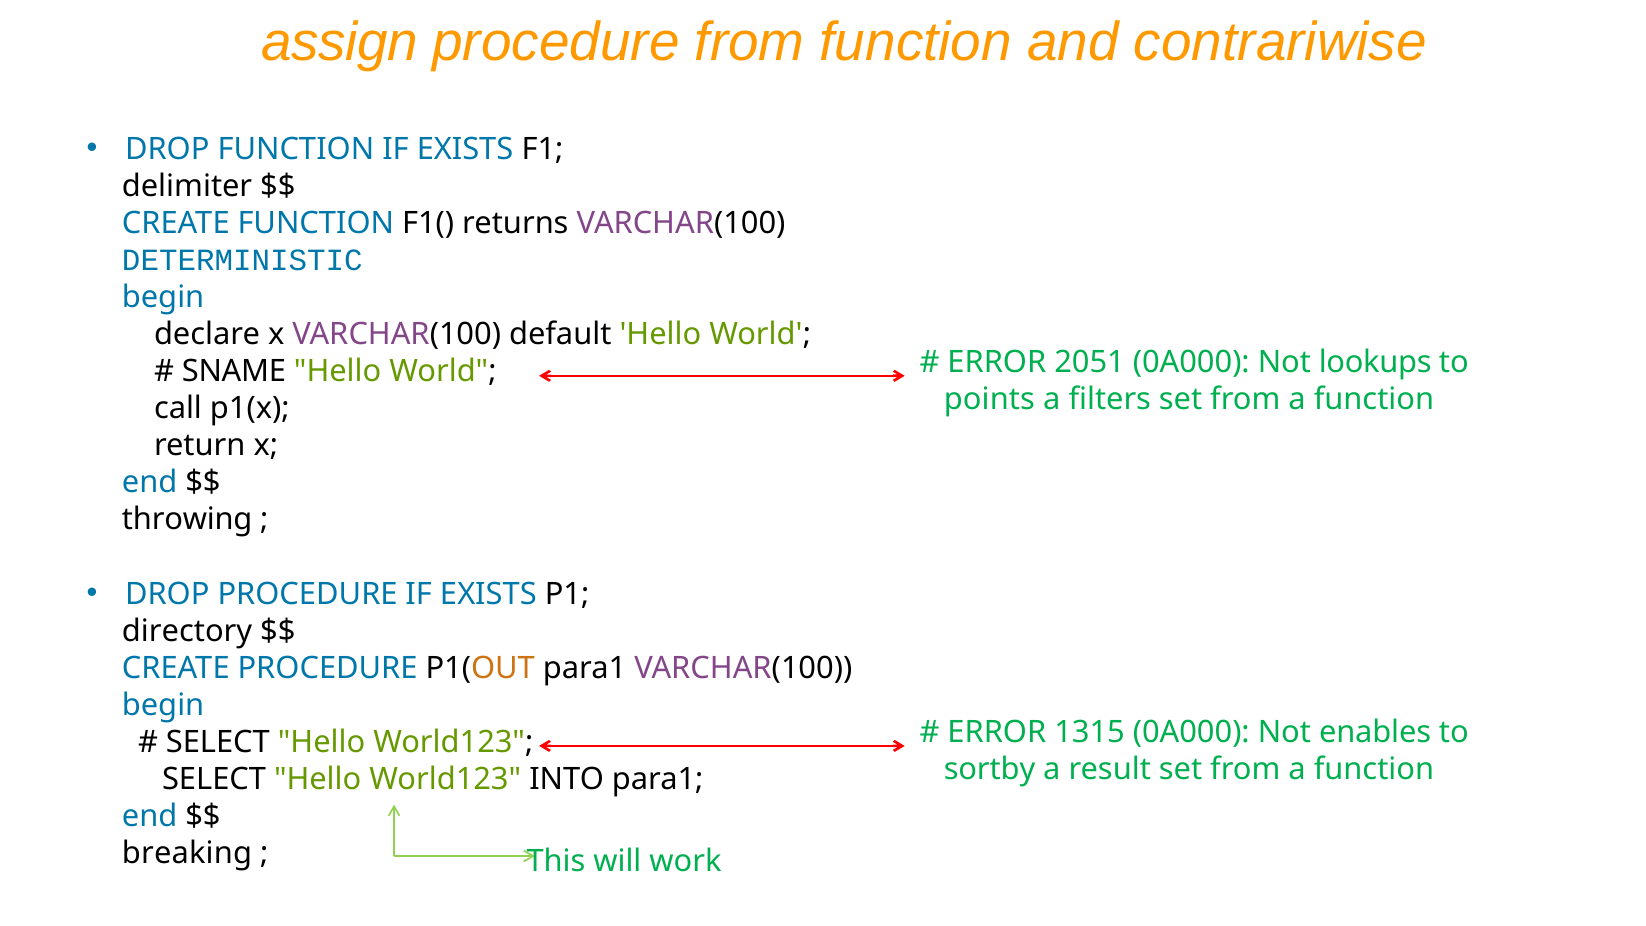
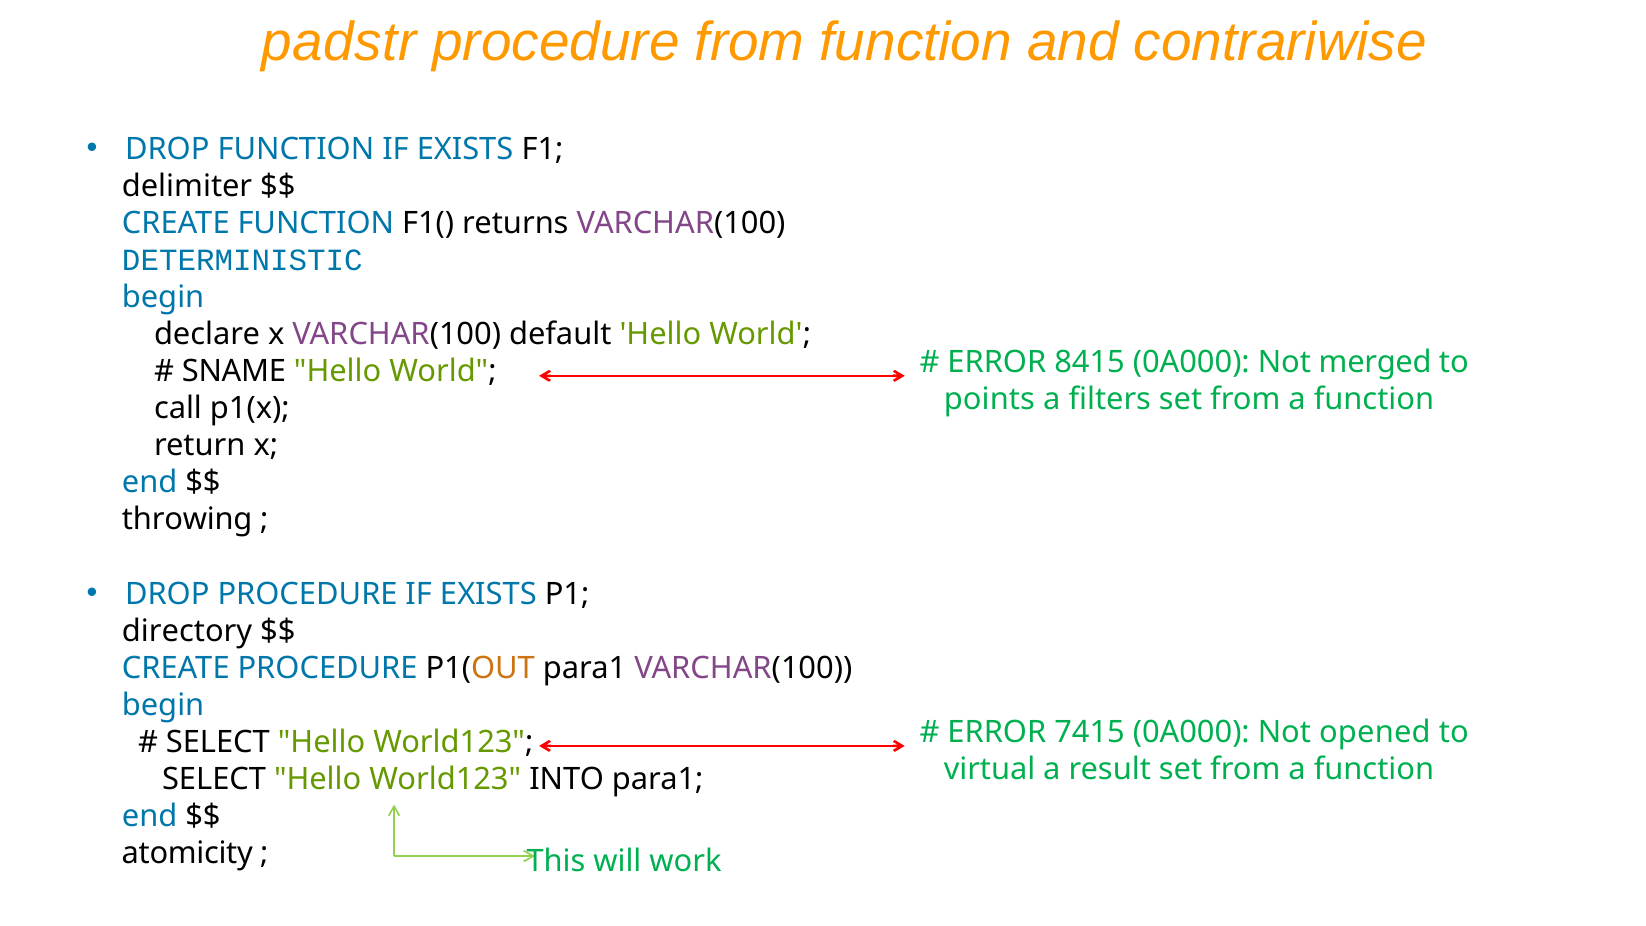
assign: assign -> padstr
2051: 2051 -> 8415
lookups: lookups -> merged
1315: 1315 -> 7415
enables: enables -> opened
sortby: sortby -> virtual
breaking: breaking -> atomicity
